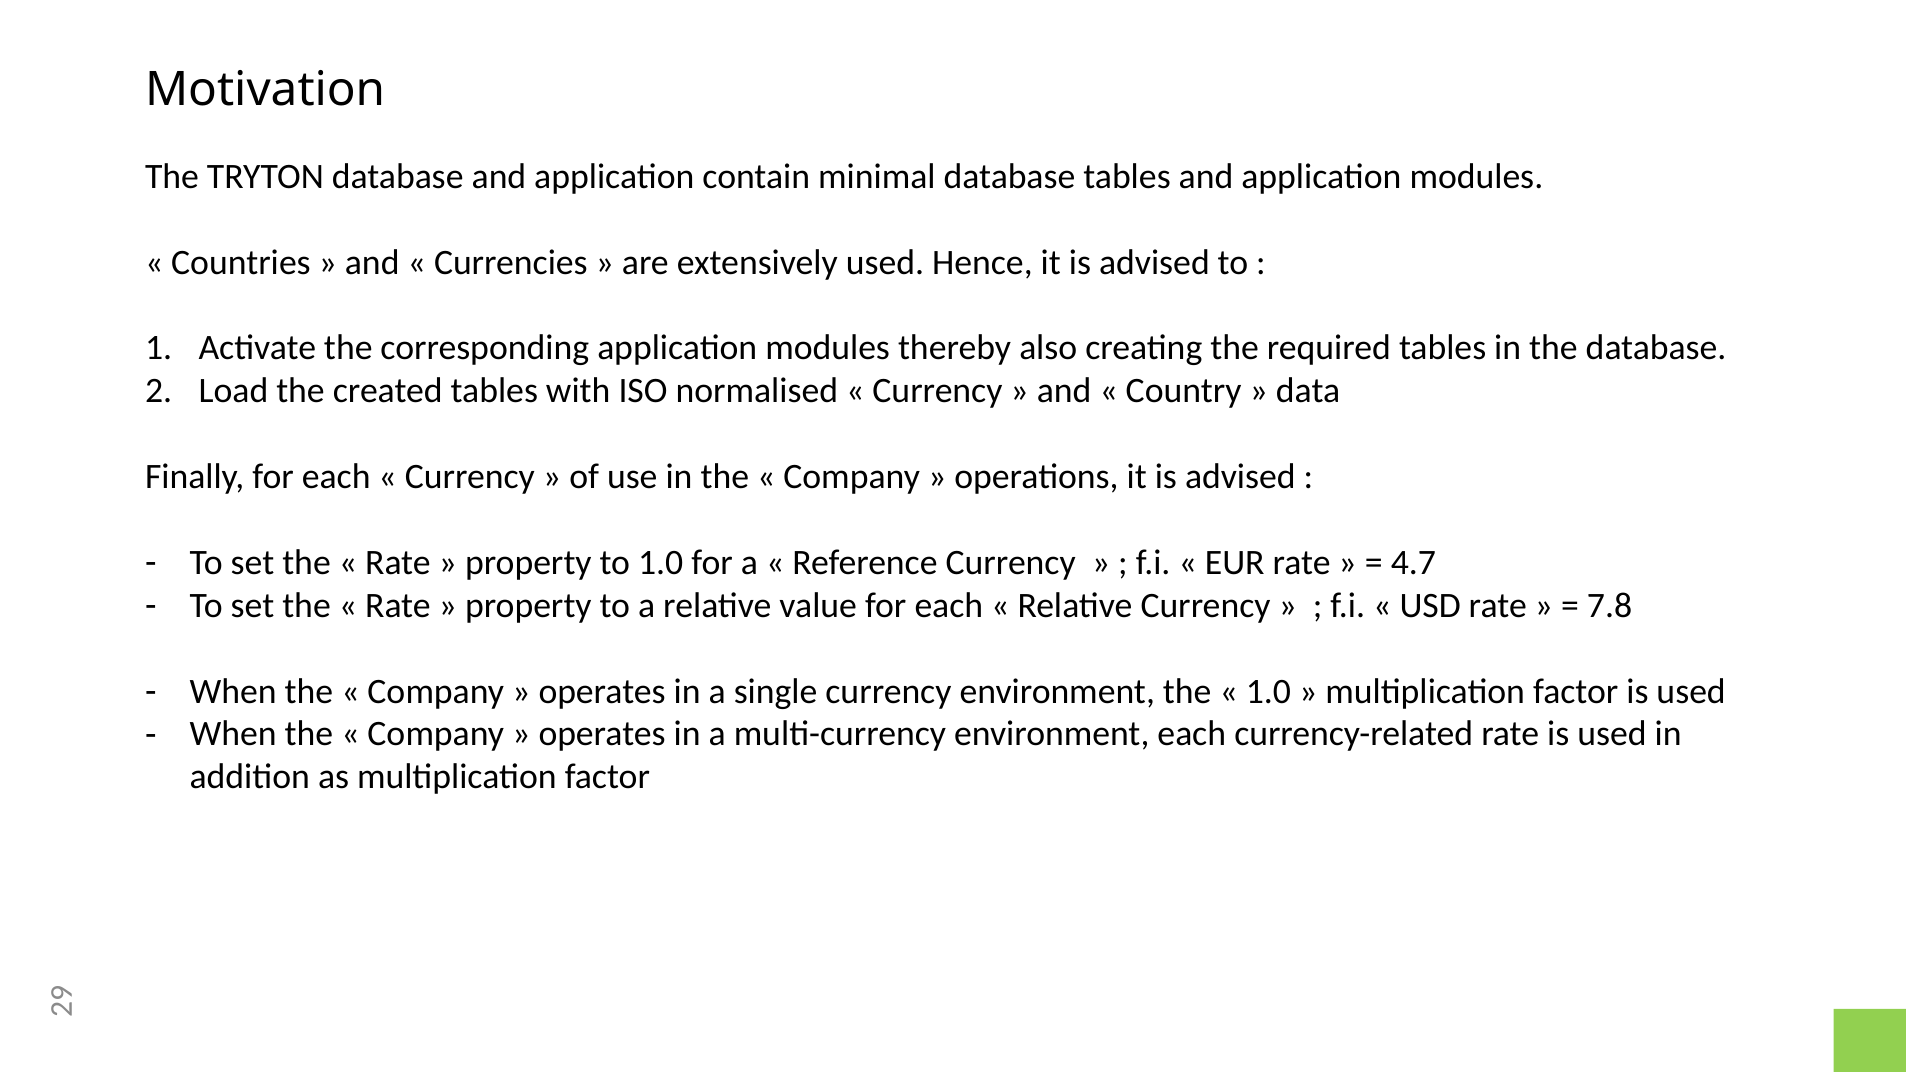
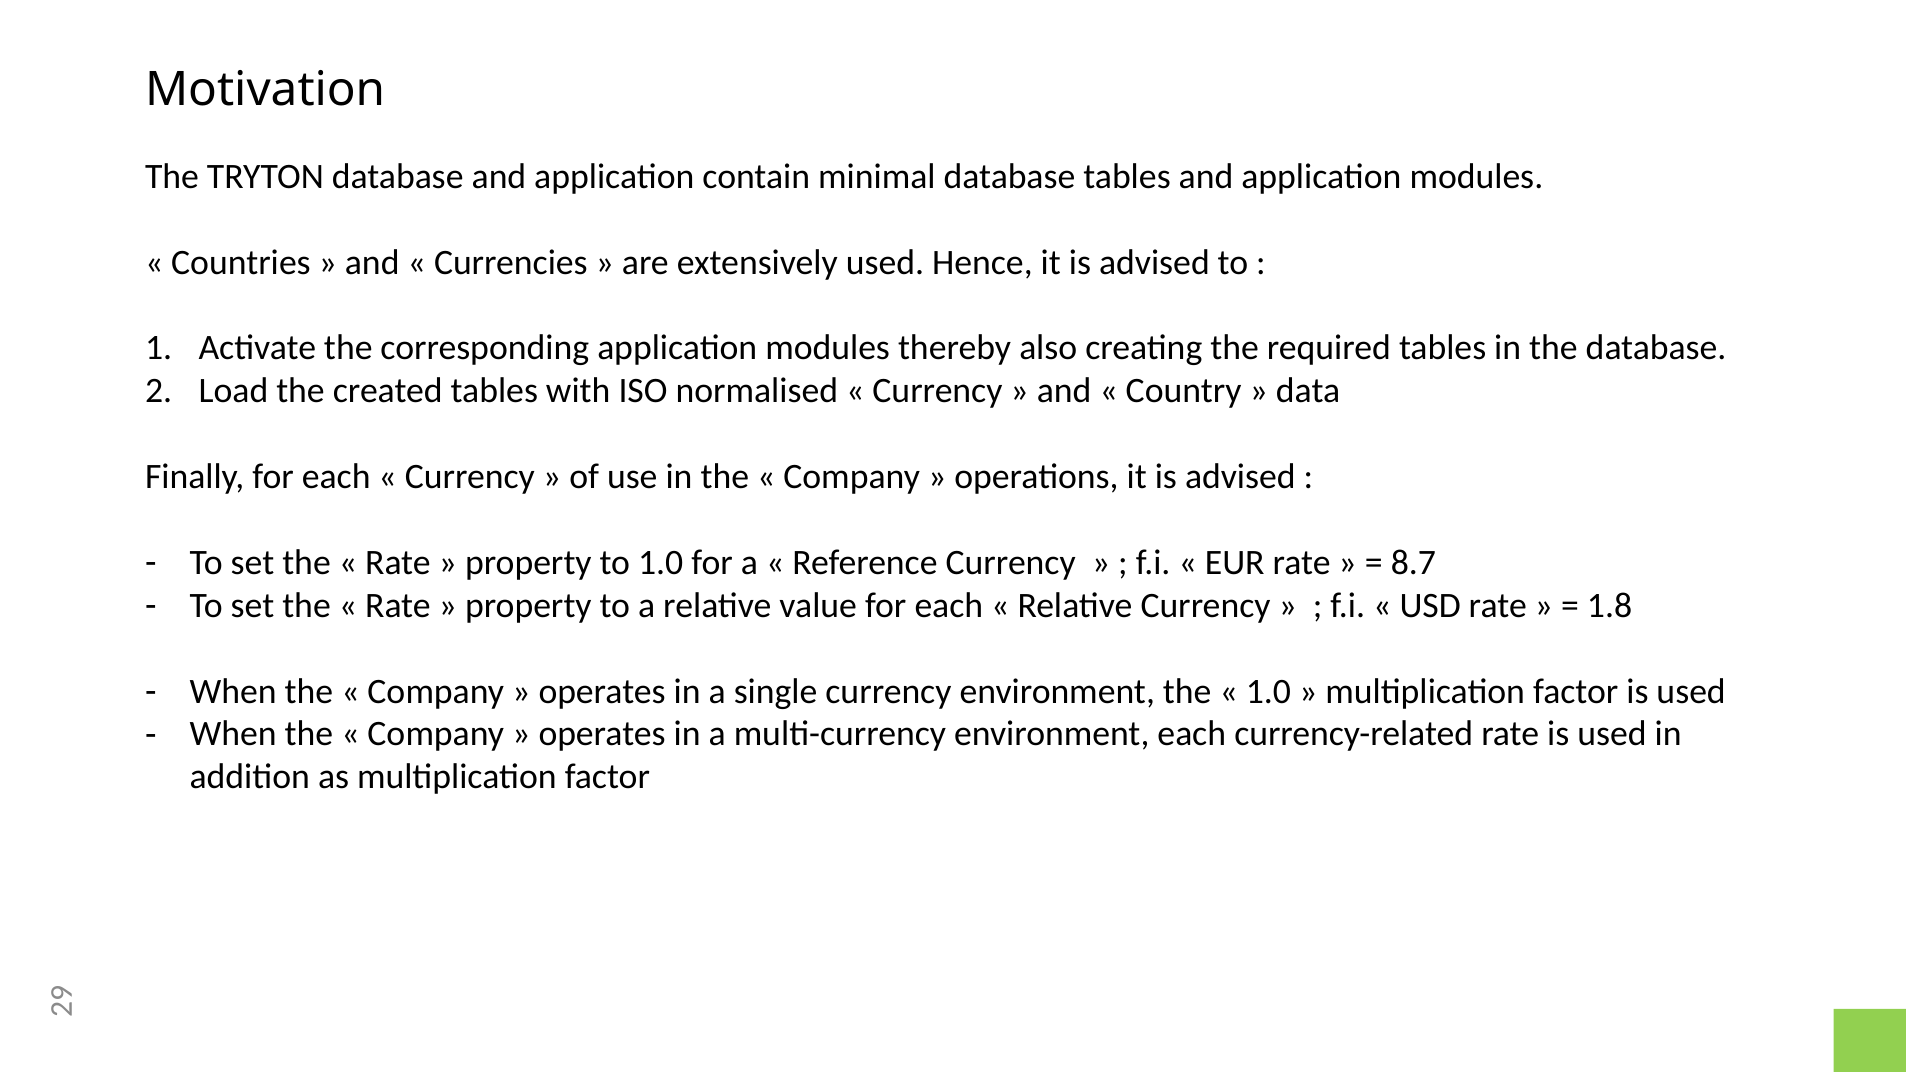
4.7: 4.7 -> 8.7
7.8: 7.8 -> 1.8
